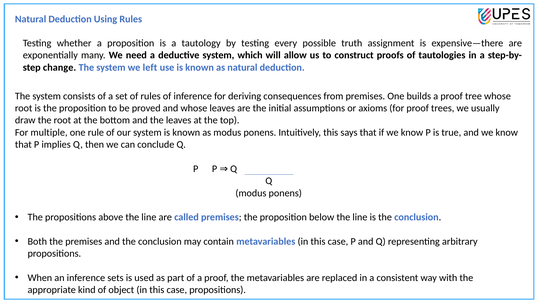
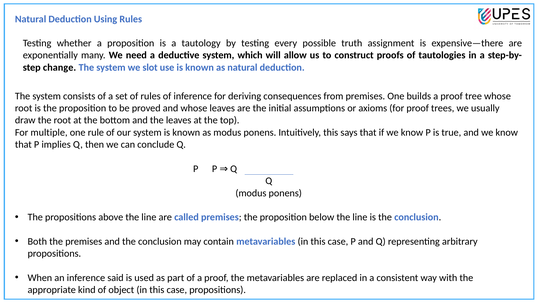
left: left -> slot
sets: sets -> said
